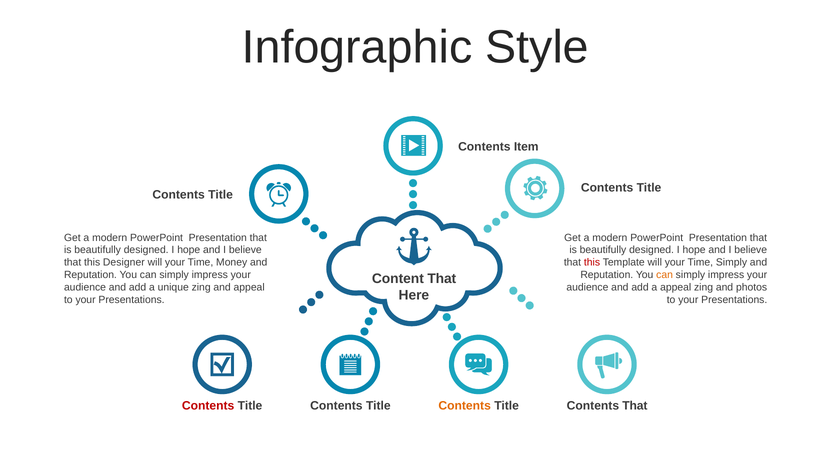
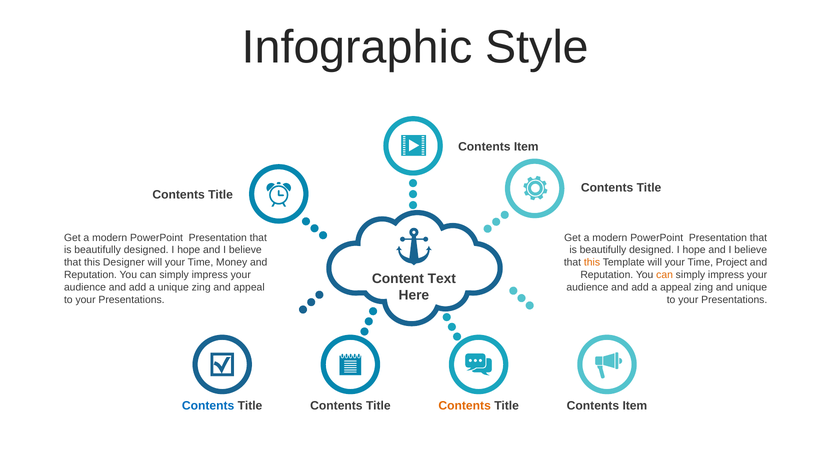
this at (592, 262) colour: red -> orange
Time Simply: Simply -> Project
Content That: That -> Text
and photos: photos -> unique
Contents at (208, 405) colour: red -> blue
Title Contents That: That -> Item
